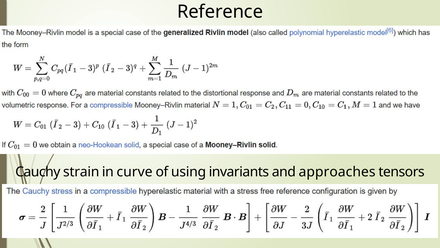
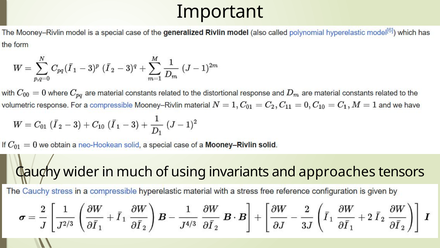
Reference: Reference -> Important
strain: strain -> wider
curve: curve -> much
